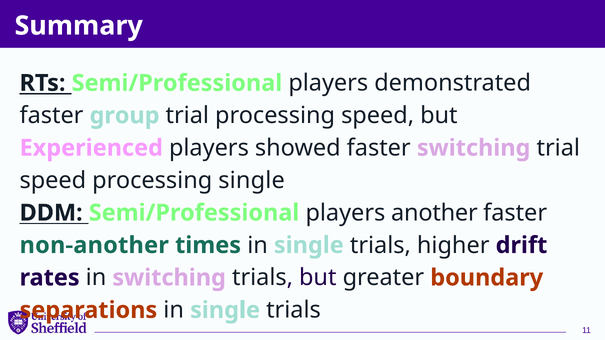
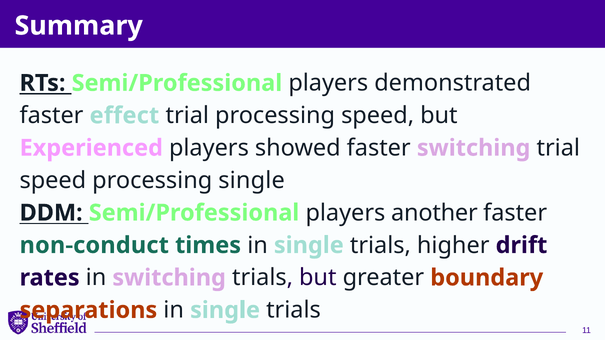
group: group -> effect
non-another: non-another -> non-conduct
